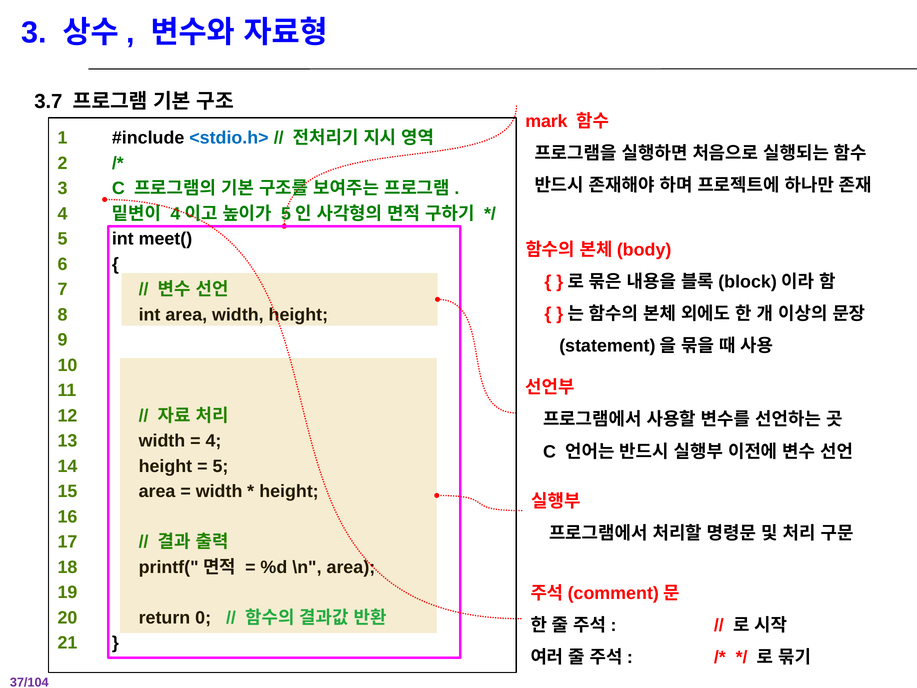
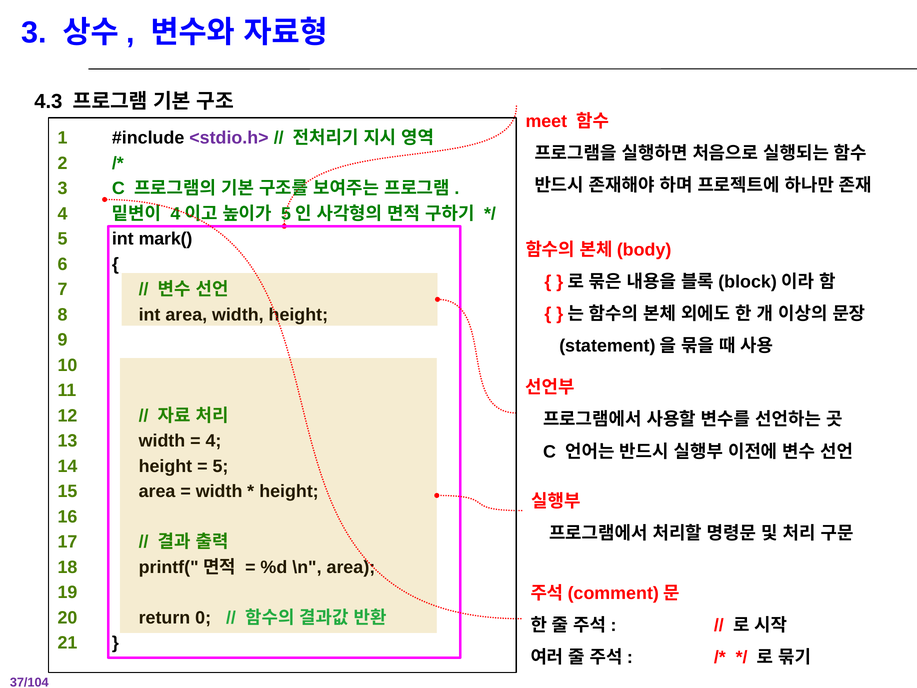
3.7: 3.7 -> 4.3
mark: mark -> meet
<stdio.h> colour: blue -> purple
meet(: meet( -> mark(
